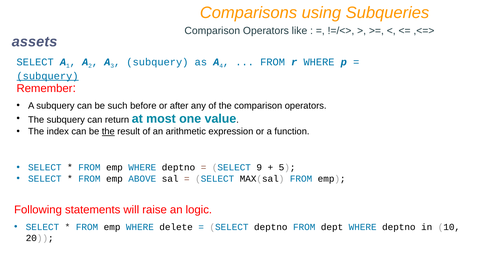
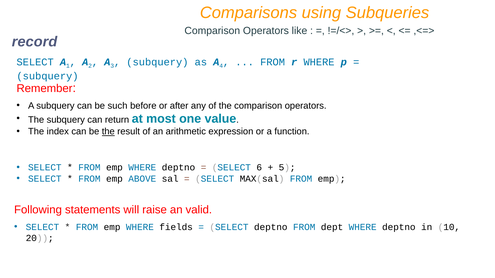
assets: assets -> record
subquery at (48, 76) underline: present -> none
9: 9 -> 6
logic: logic -> valid
delete: delete -> fields
